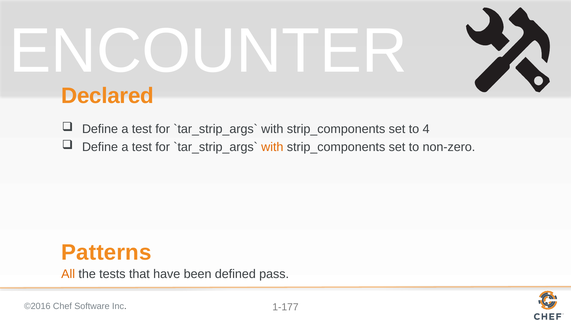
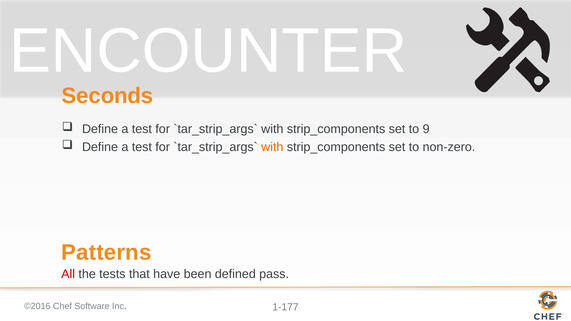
Declared: Declared -> Seconds
4: 4 -> 9
All colour: orange -> red
